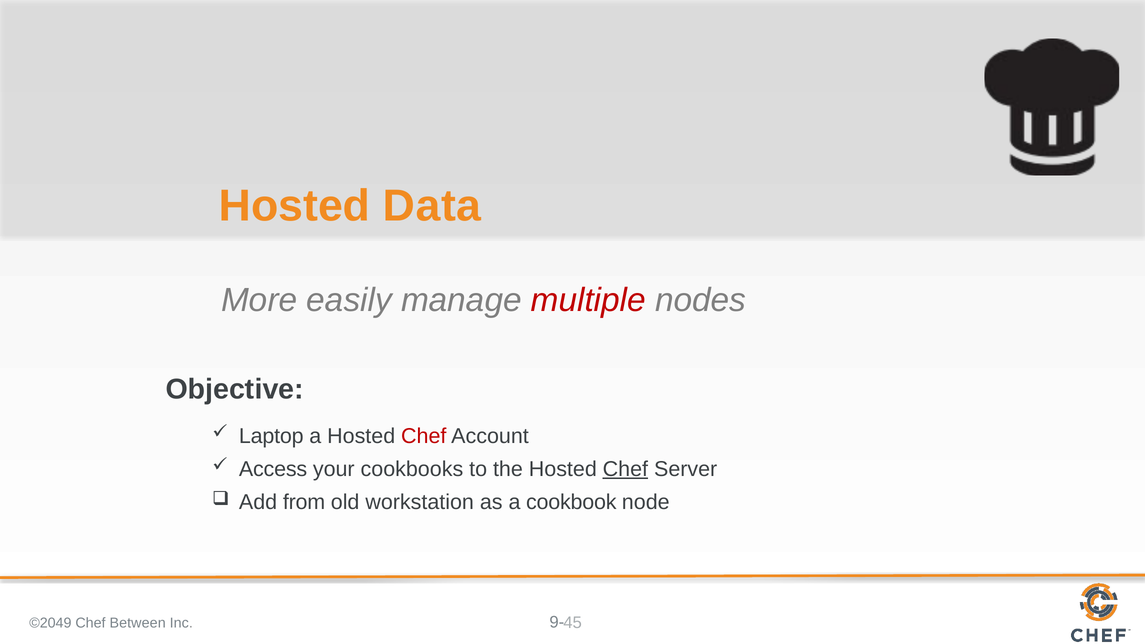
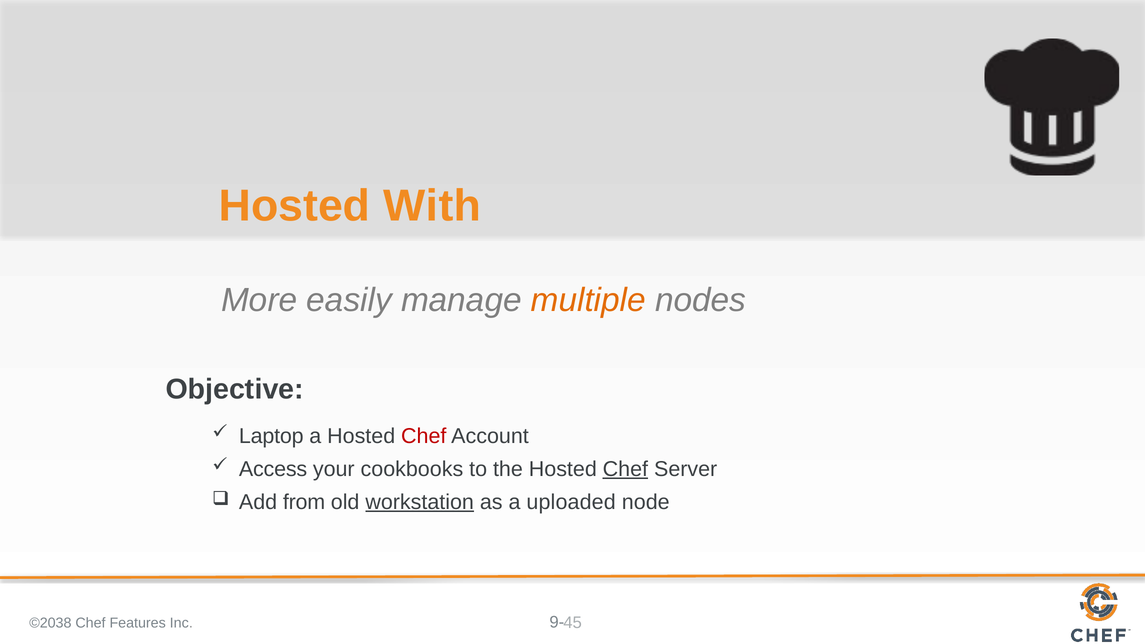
Data: Data -> With
multiple colour: red -> orange
workstation underline: none -> present
cookbook: cookbook -> uploaded
©2049: ©2049 -> ©2038
Between: Between -> Features
